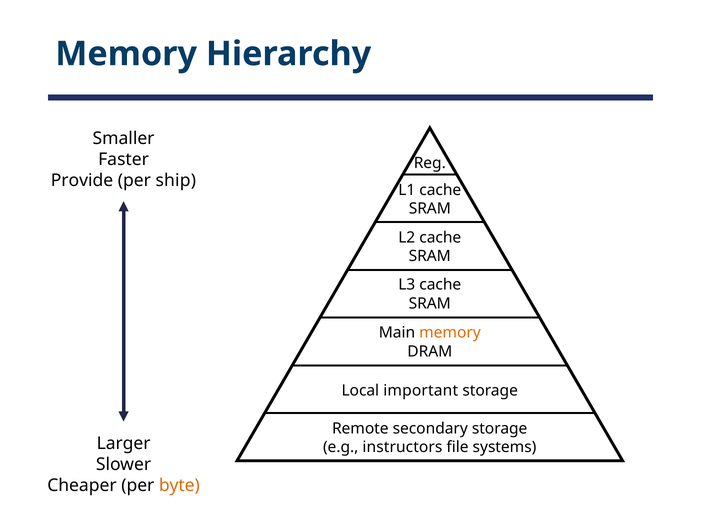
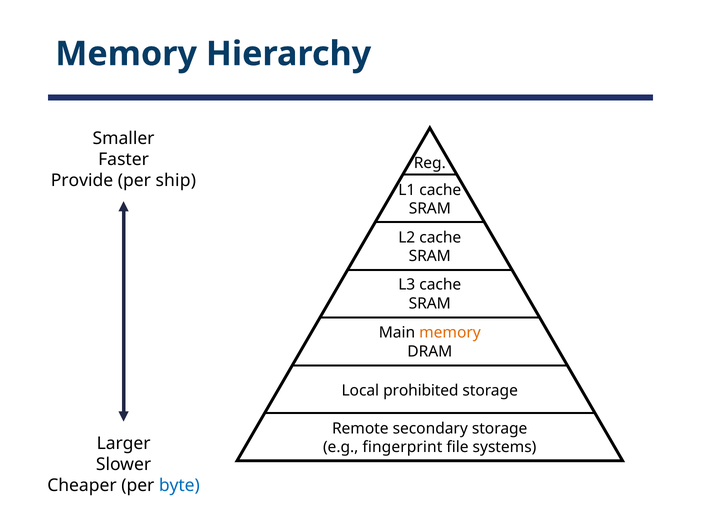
important: important -> prohibited
instructors: instructors -> fingerprint
byte colour: orange -> blue
